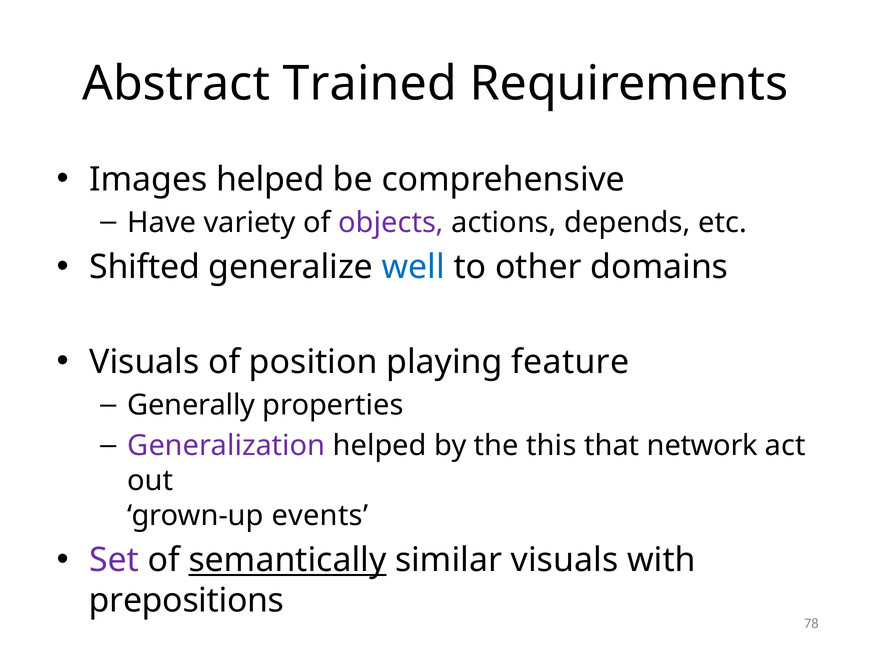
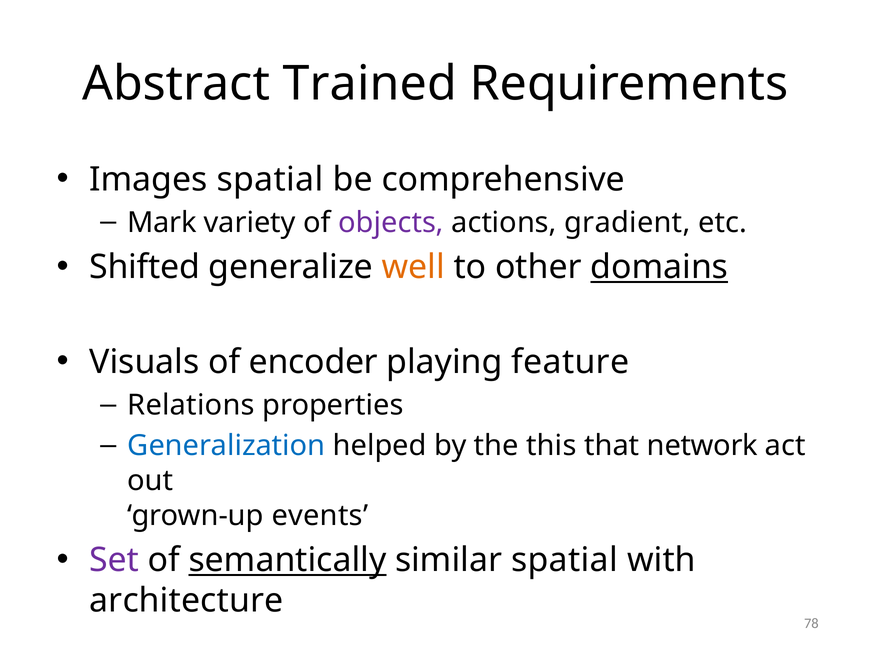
Images helped: helped -> spatial
Have: Have -> Mark
depends: depends -> gradient
well colour: blue -> orange
domains underline: none -> present
position: position -> encoder
Generally: Generally -> Relations
Generalization colour: purple -> blue
similar visuals: visuals -> spatial
prepositions: prepositions -> architecture
